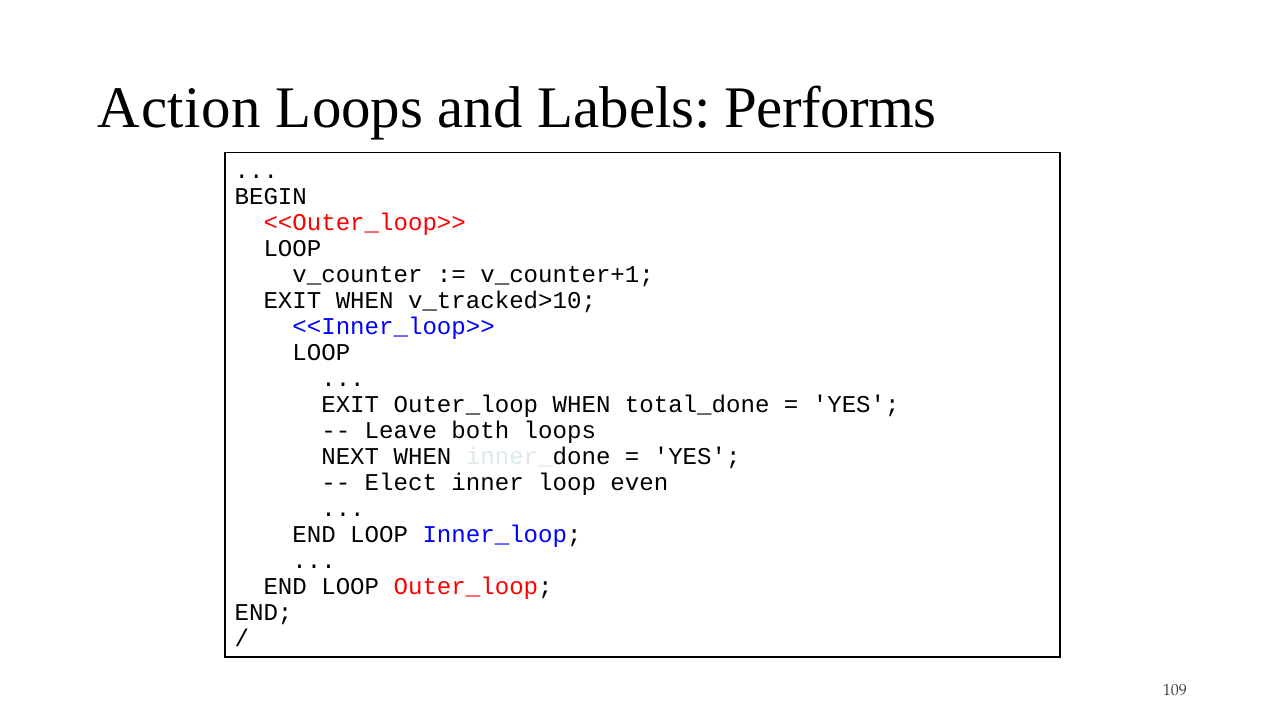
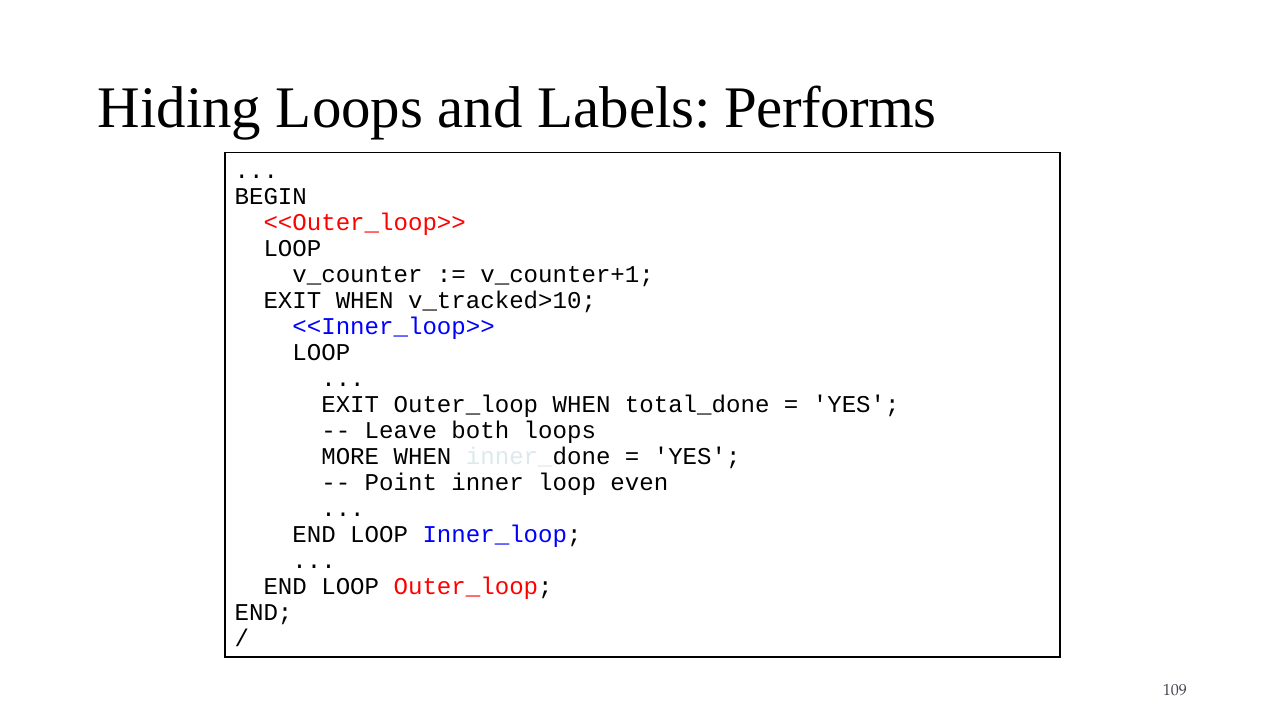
Action: Action -> Hiding
NEXT: NEXT -> MORE
Elect: Elect -> Point
